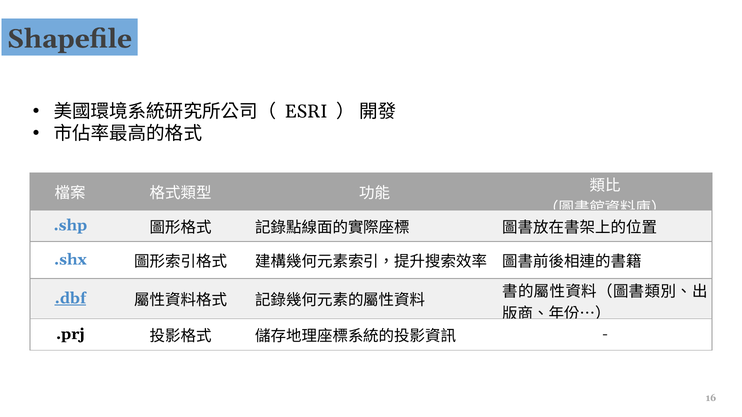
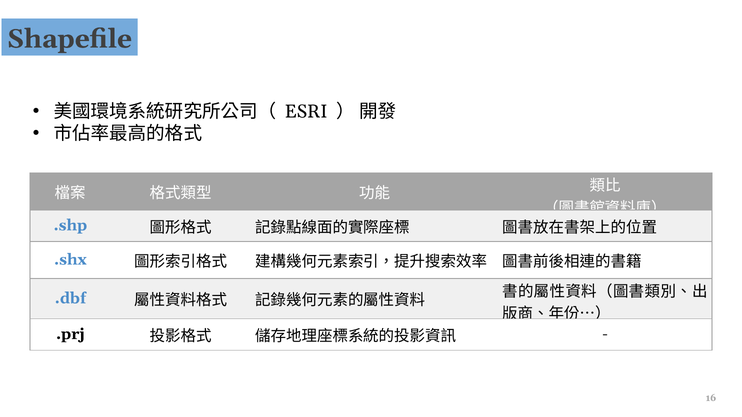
.dbf underline: present -> none
